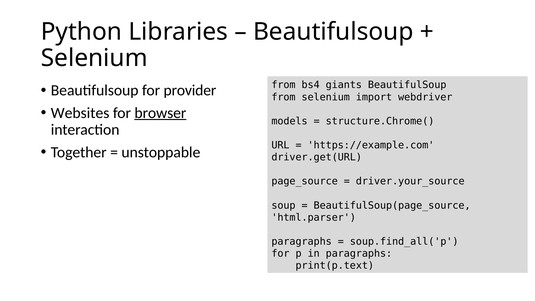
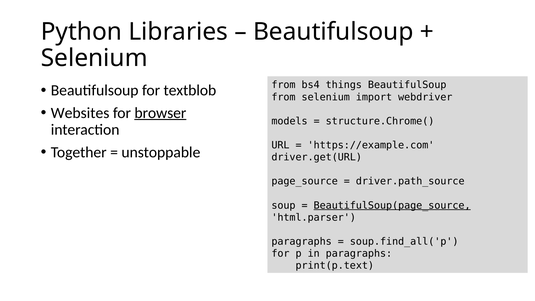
giants: giants -> things
provider: provider -> textblob
driver.your_source: driver.your_source -> driver.path_source
BeautifulSoup(page_source underline: none -> present
